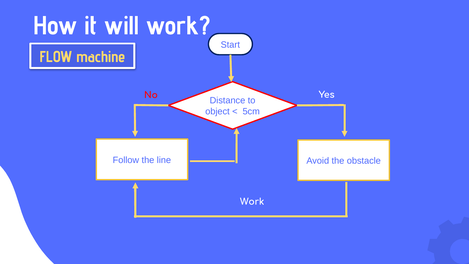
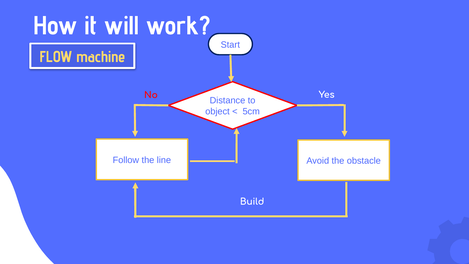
Work at (252, 202): Work -> Build
